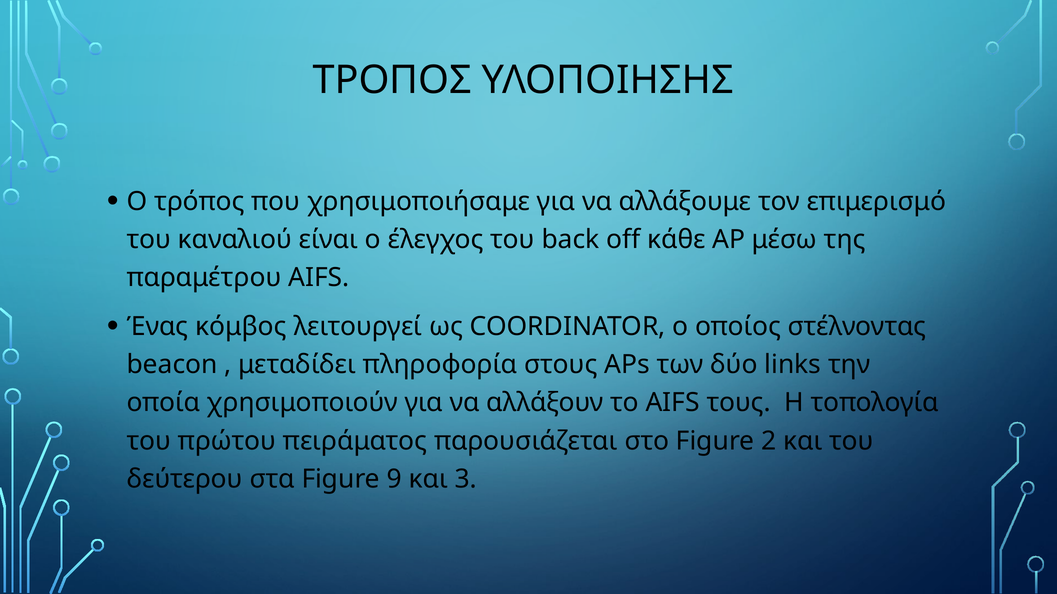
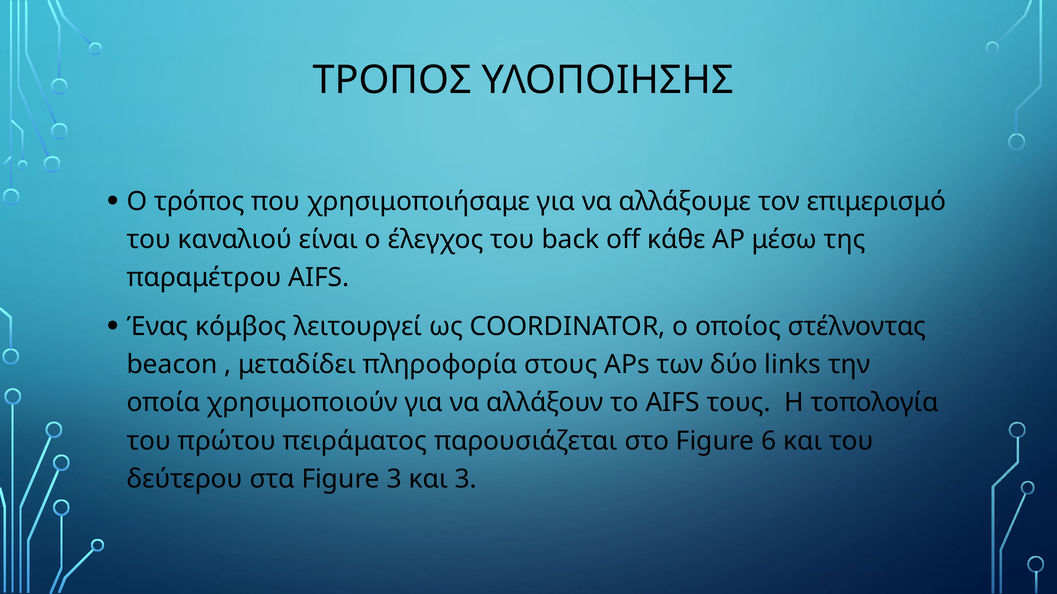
2: 2 -> 6
Figure 9: 9 -> 3
